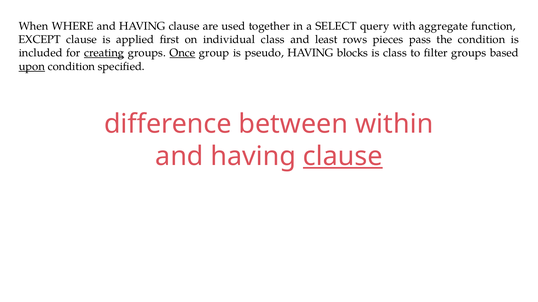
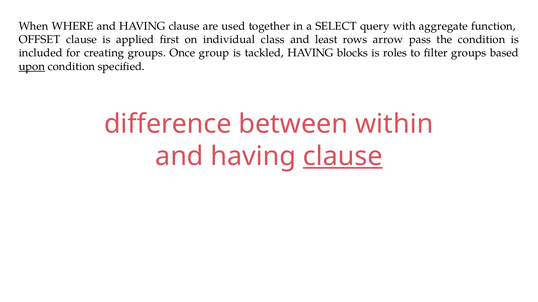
EXCEPT: EXCEPT -> OFFSET
pieces: pieces -> arrow
creating underline: present -> none
Once underline: present -> none
pseudo: pseudo -> tackled
is class: class -> roles
